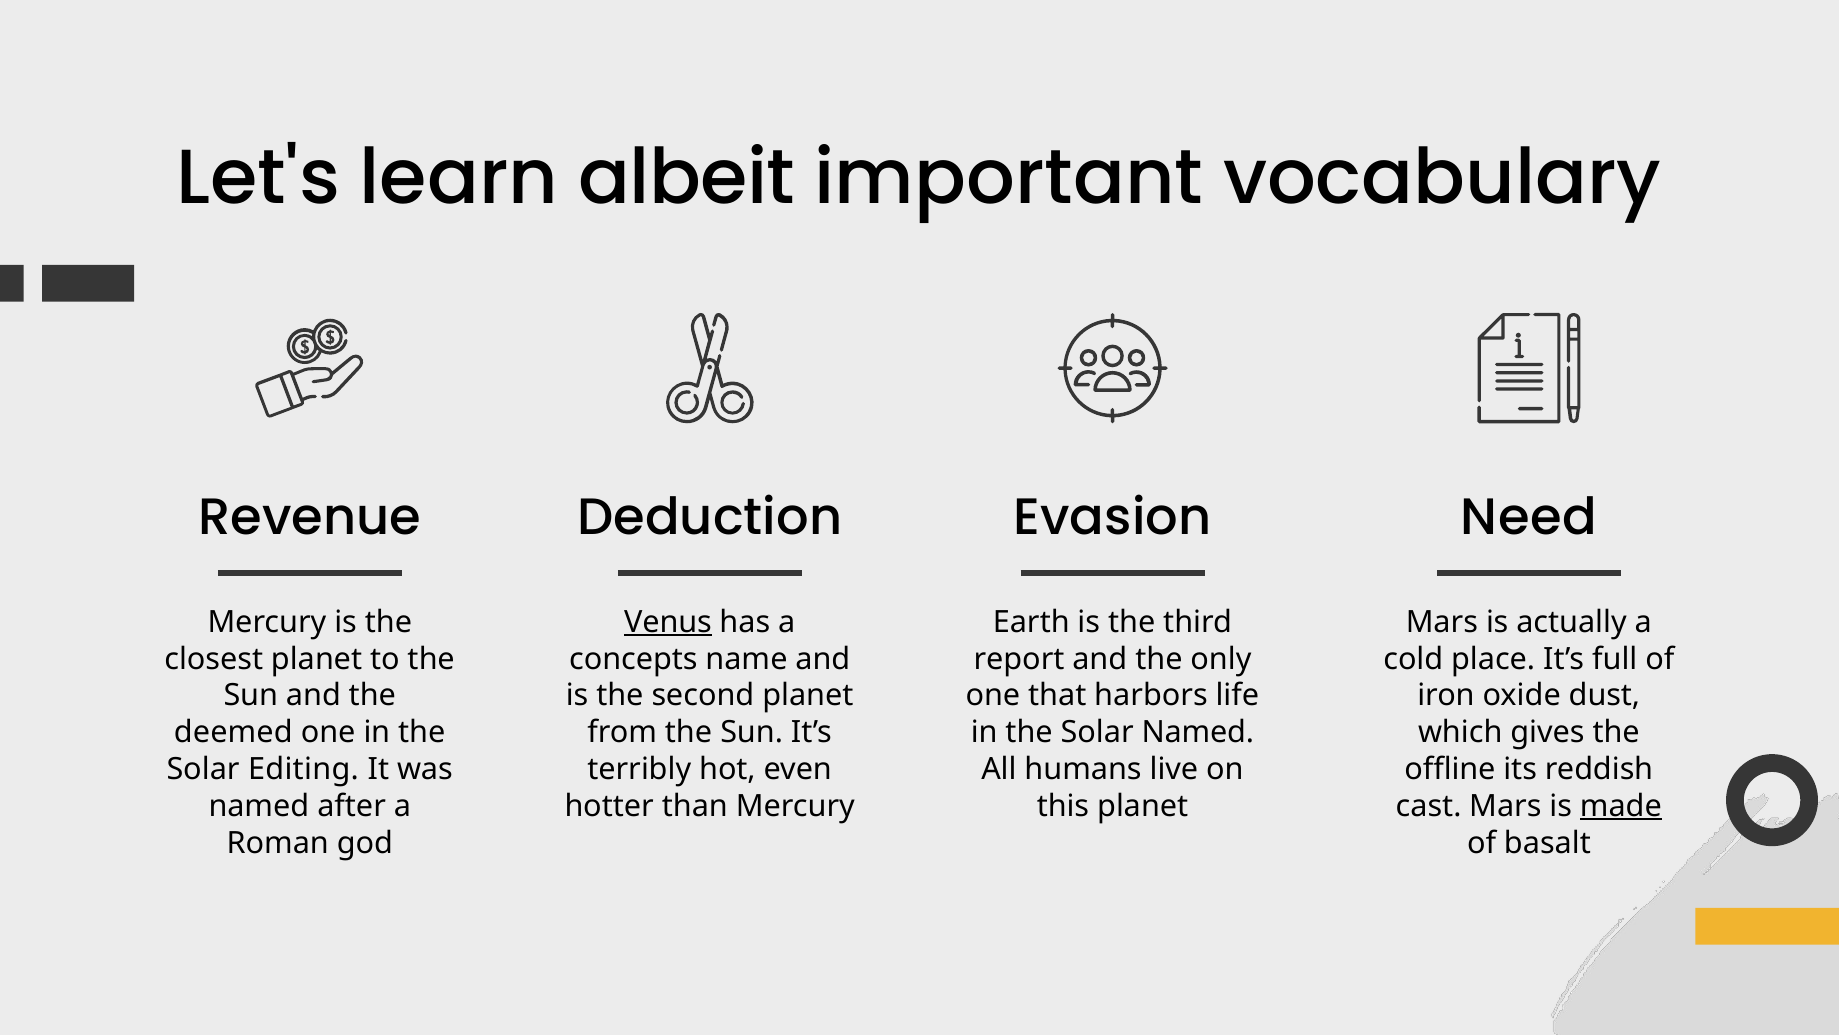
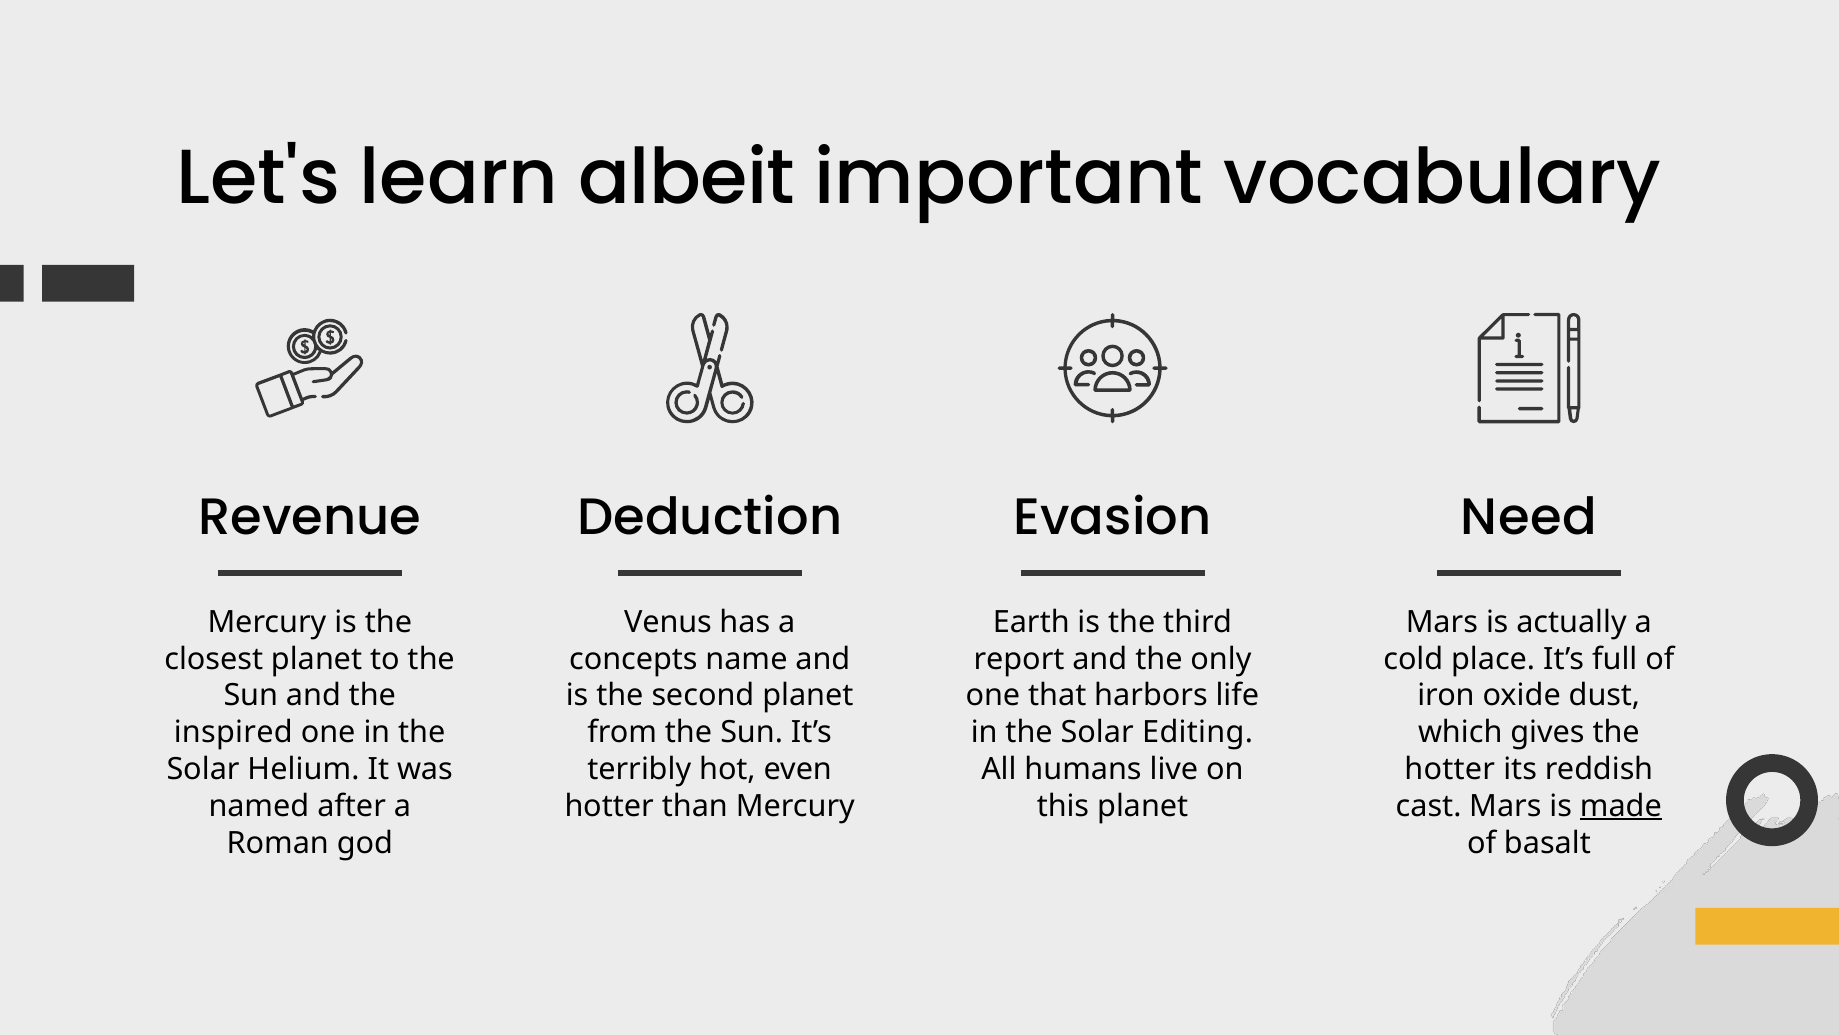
Venus underline: present -> none
deemed: deemed -> inspired
Solar Named: Named -> Editing
Editing: Editing -> Helium
offline at (1450, 769): offline -> hotter
